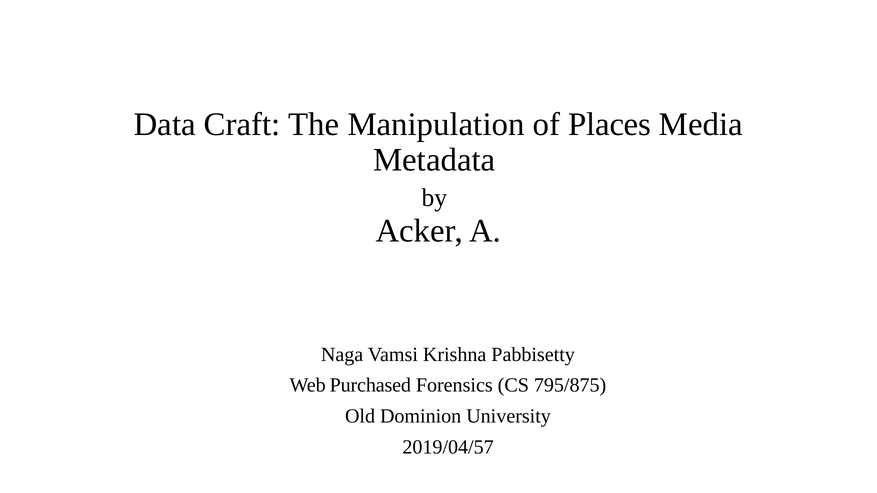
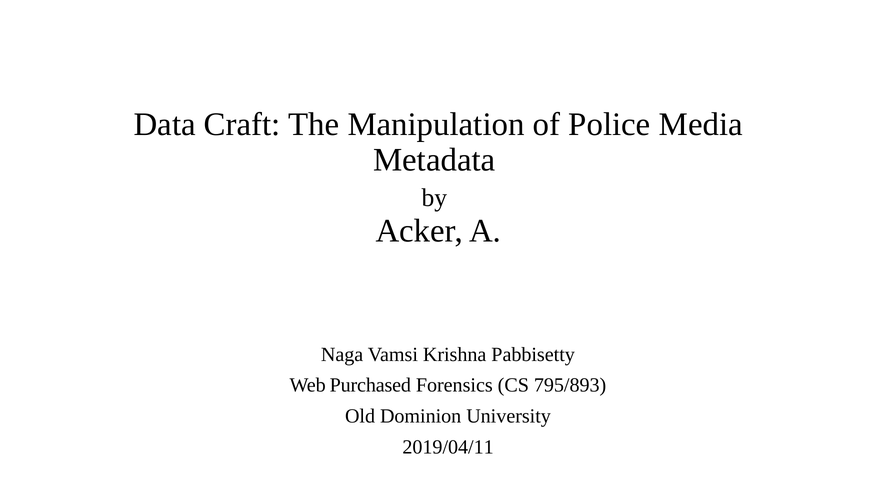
Places: Places -> Police
795/875: 795/875 -> 795/893
2019/04/57: 2019/04/57 -> 2019/04/11
